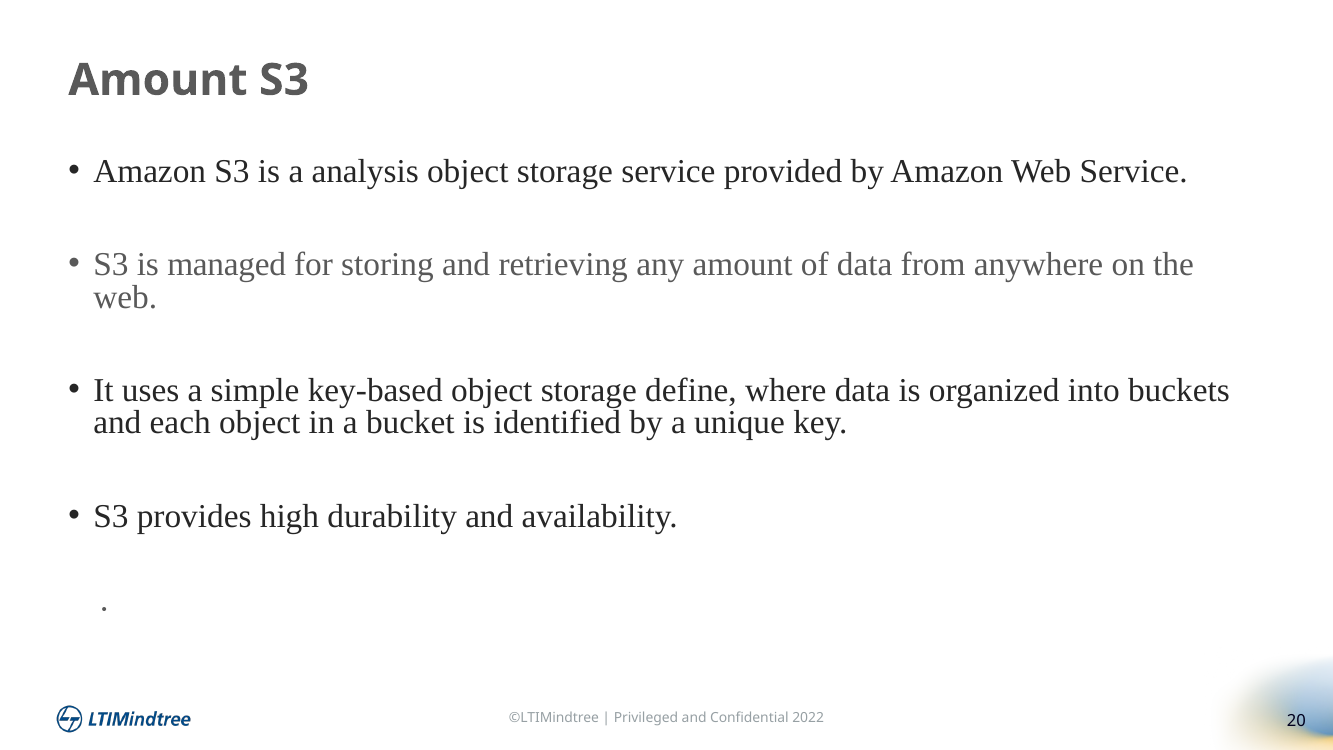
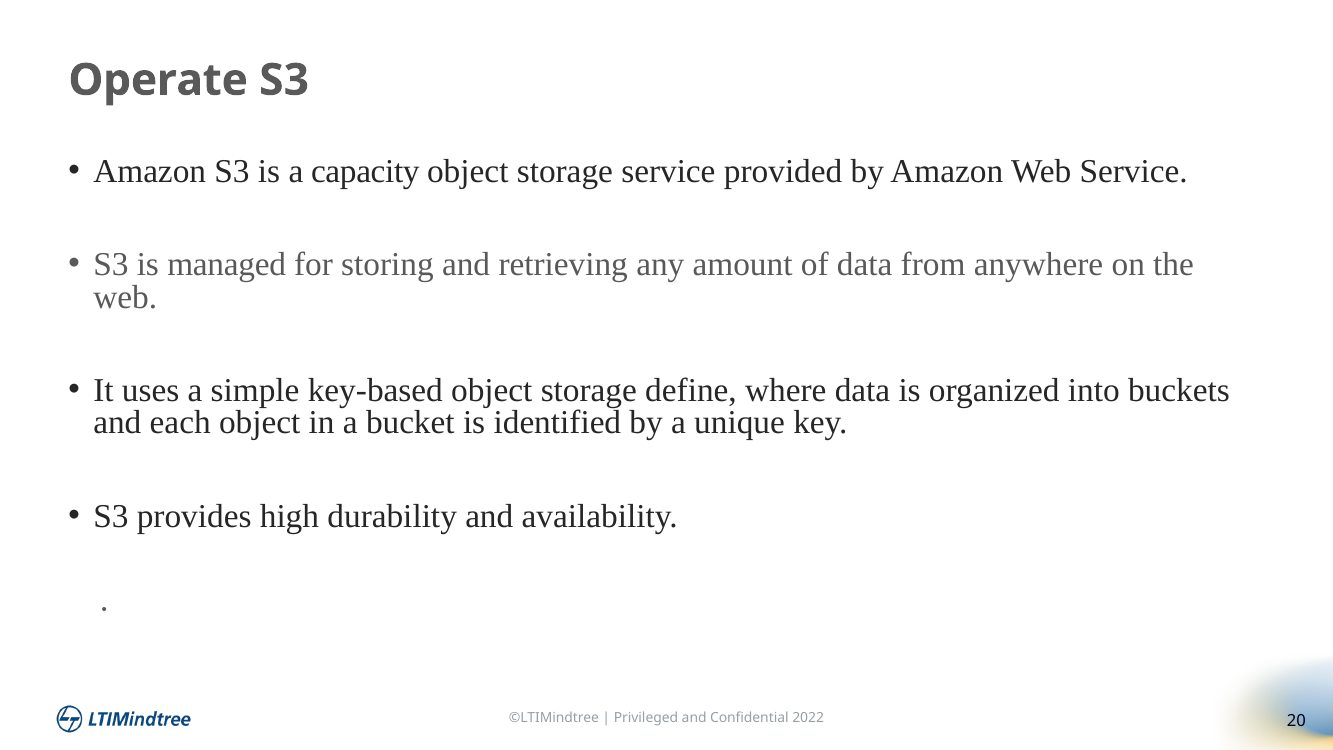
Amount at (158, 80): Amount -> Operate
analysis: analysis -> capacity
